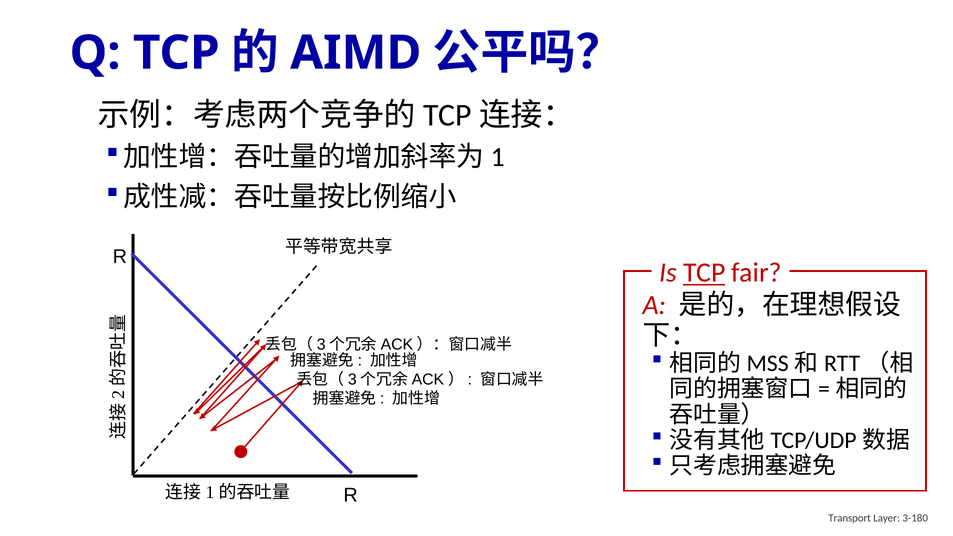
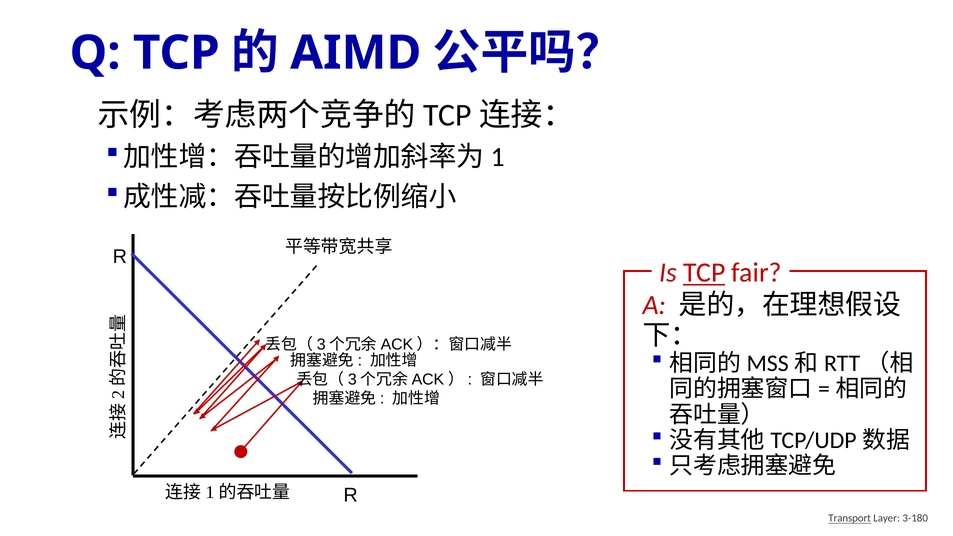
Transport underline: none -> present
